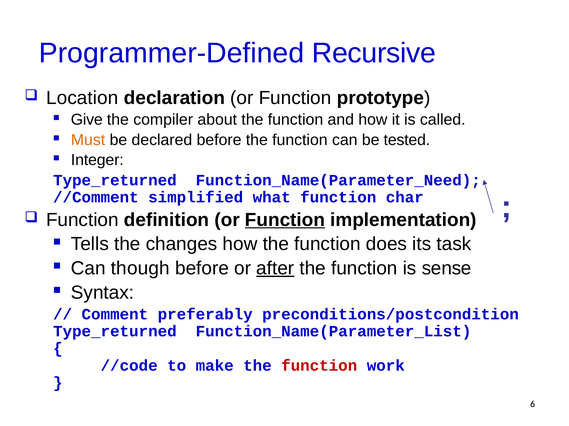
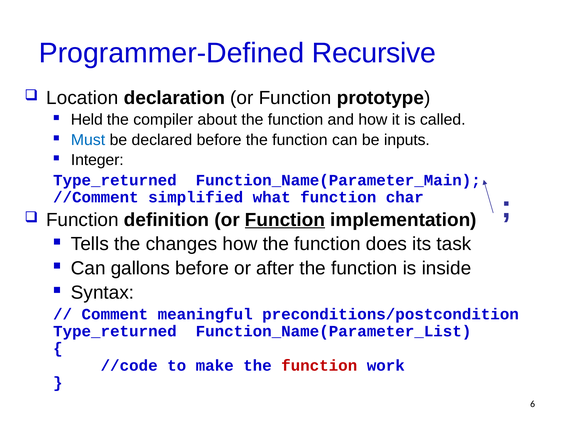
Give: Give -> Held
Must colour: orange -> blue
tested: tested -> inputs
Function_Name(Parameter_Need: Function_Name(Parameter_Need -> Function_Name(Parameter_Main
though: though -> gallons
after underline: present -> none
sense: sense -> inside
preferably: preferably -> meaningful
